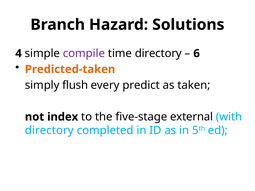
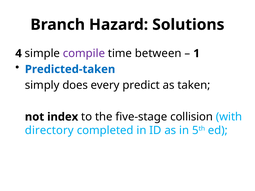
time directory: directory -> between
6: 6 -> 1
Predicted-taken colour: orange -> blue
flush: flush -> does
external: external -> collision
